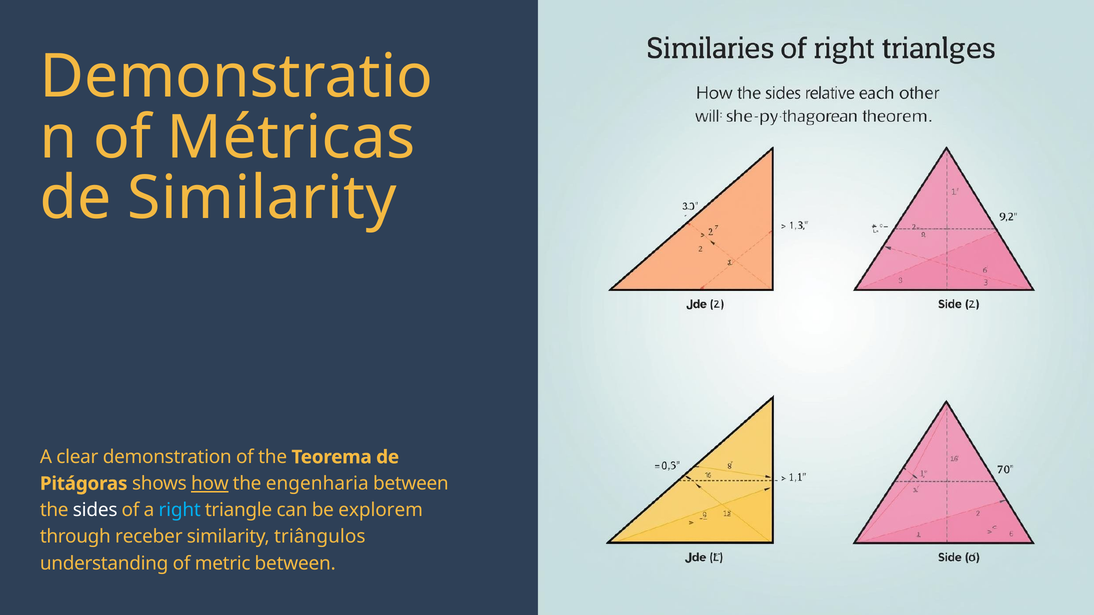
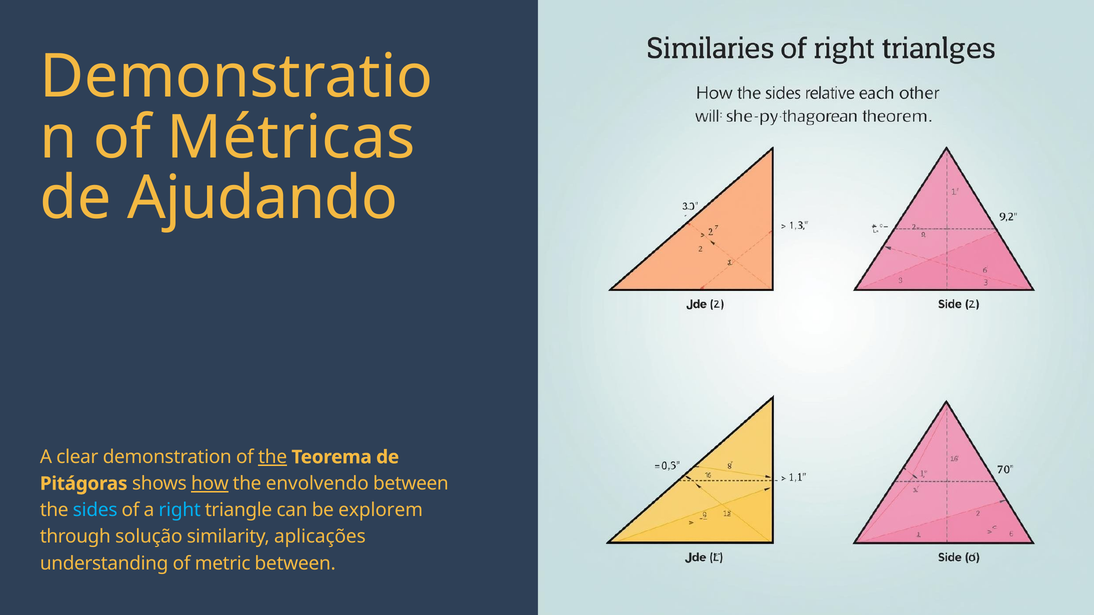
de Similarity: Similarity -> Ajudando
the at (273, 457) underline: none -> present
engenharia: engenharia -> envolvendo
sides colour: white -> light blue
receber: receber -> solução
triângulos: triângulos -> aplicações
